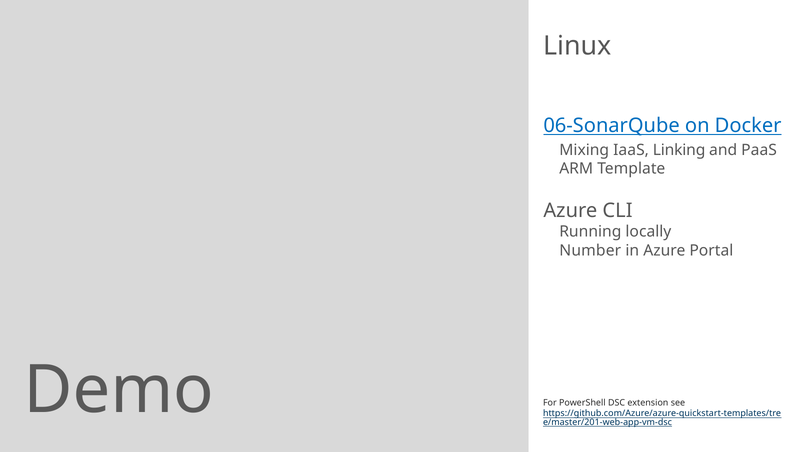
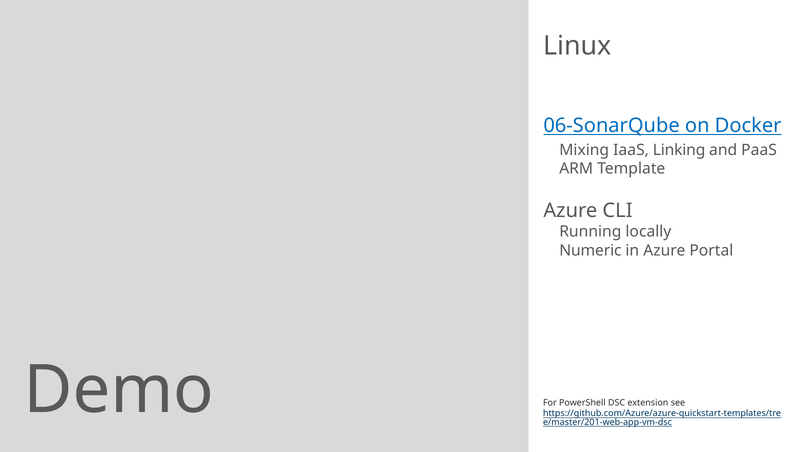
Number: Number -> Numeric
